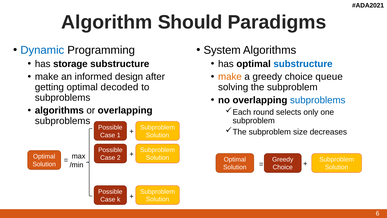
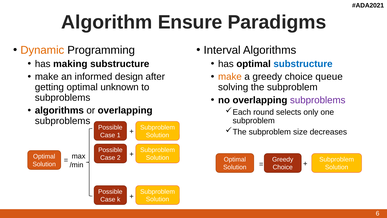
Should: Should -> Ensure
Dynamic colour: blue -> orange
System: System -> Interval
storage: storage -> making
decoded: decoded -> unknown
subproblems at (318, 100) colour: blue -> purple
